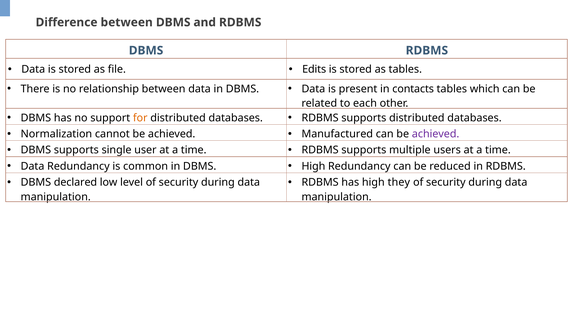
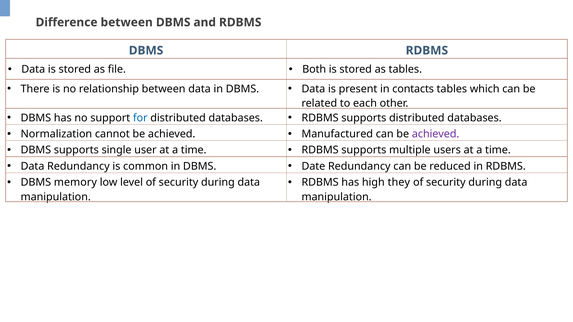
Edits: Edits -> Both
for colour: orange -> blue
High at (313, 166): High -> Date
declared: declared -> memory
